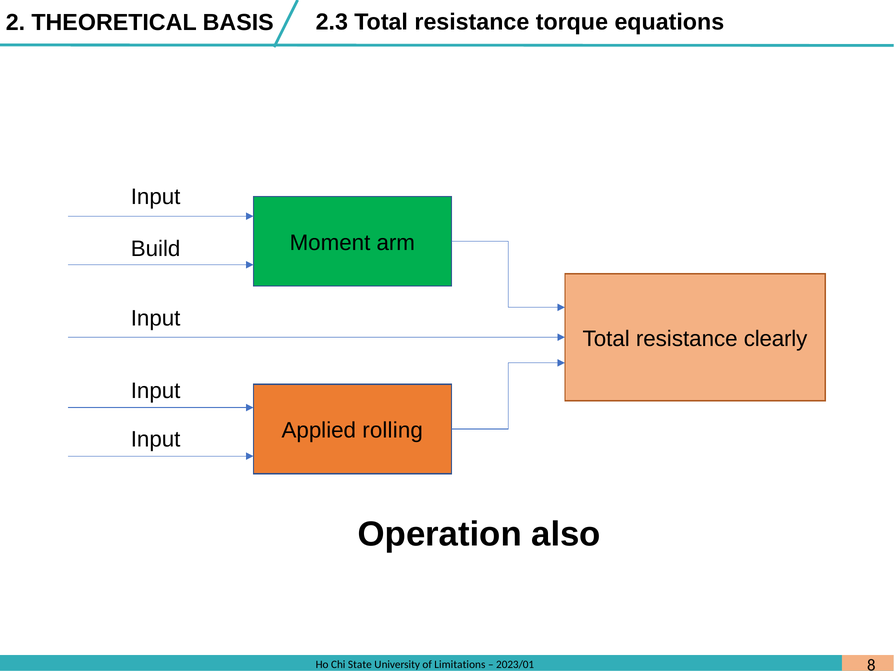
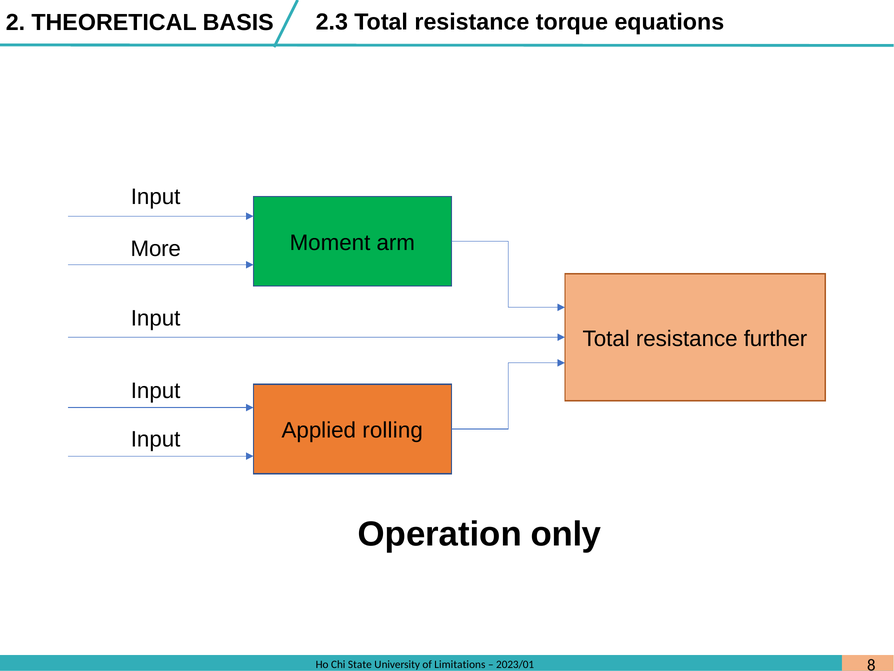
Build: Build -> More
clearly: clearly -> further
also: also -> only
